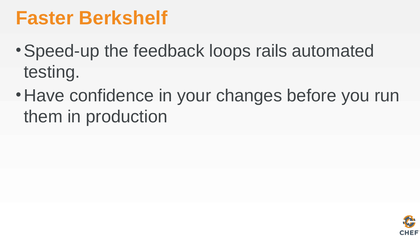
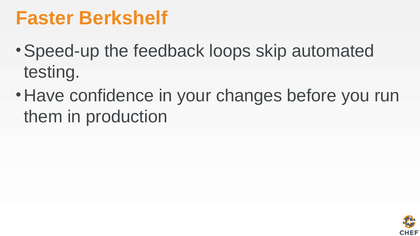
rails: rails -> skip
